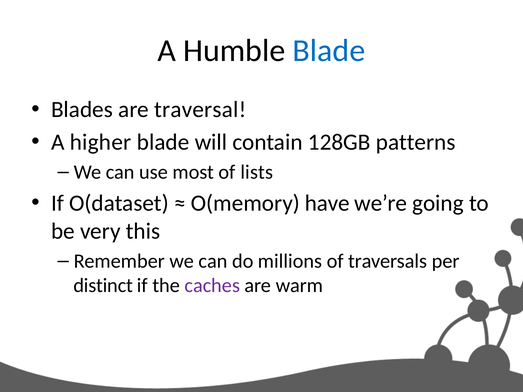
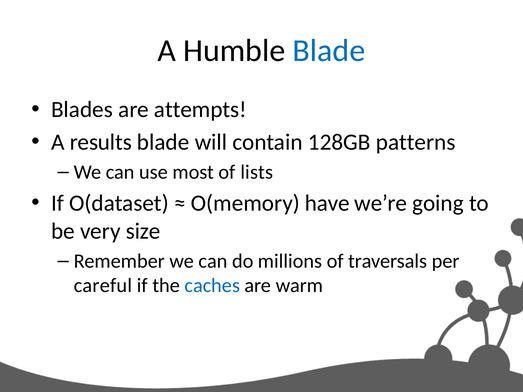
traversal: traversal -> attempts
higher: higher -> results
this: this -> size
distinct: distinct -> careful
caches colour: purple -> blue
